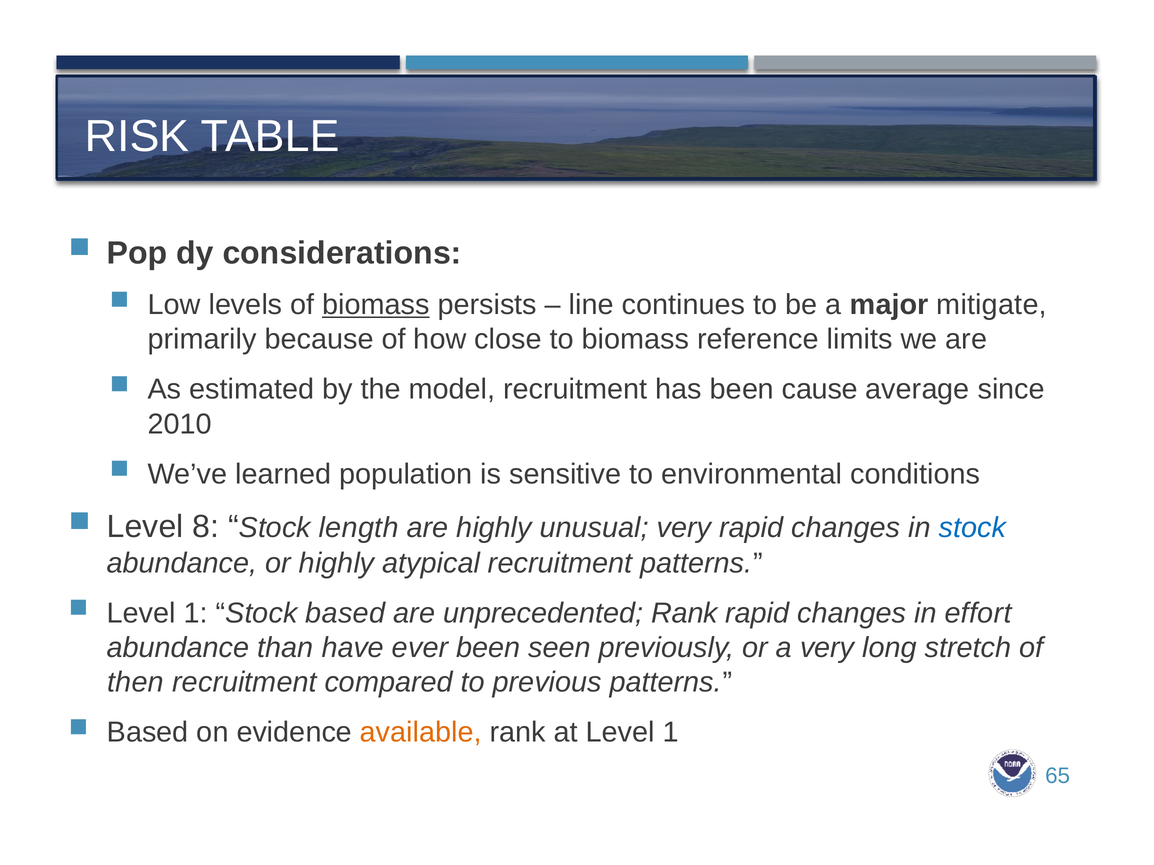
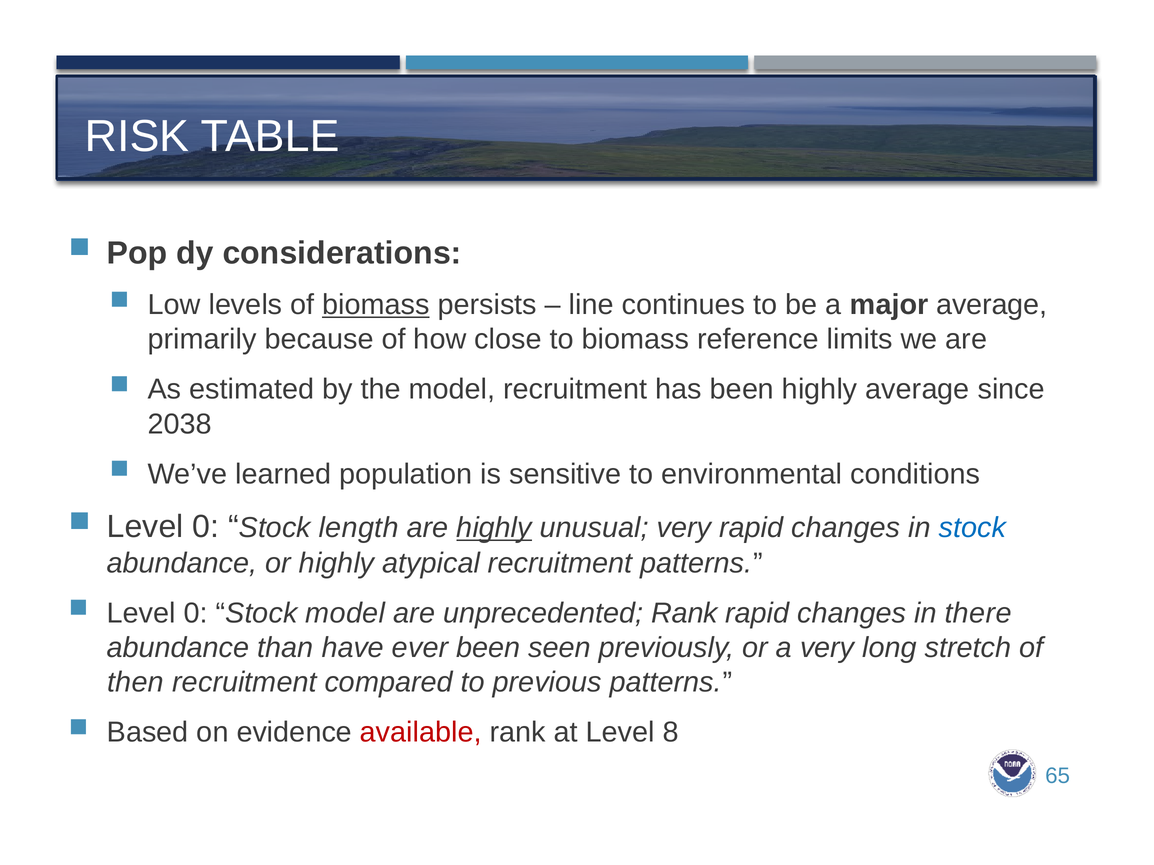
major mitigate: mitigate -> average
been cause: cause -> highly
2010: 2010 -> 2038
8 at (206, 527): 8 -> 0
highly at (494, 528) underline: none -> present
1 at (196, 614): 1 -> 0
Stock based: based -> model
effort: effort -> there
available colour: orange -> red
at Level 1: 1 -> 8
